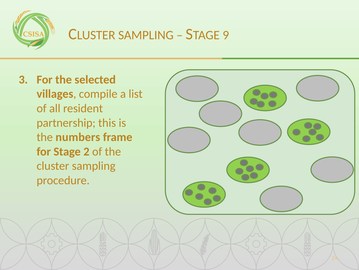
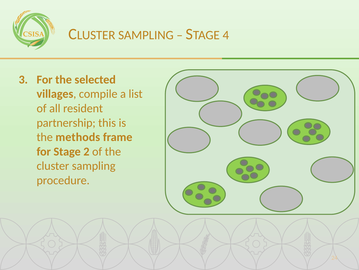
9: 9 -> 4
numbers: numbers -> methods
